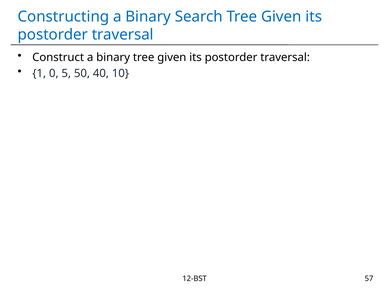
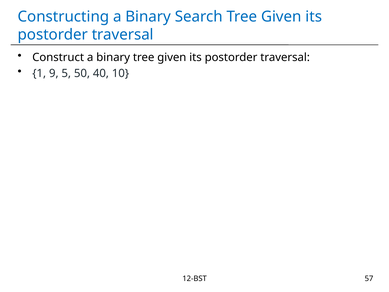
0: 0 -> 9
